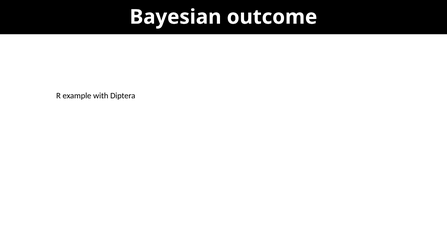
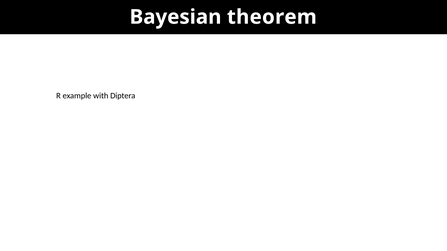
outcome: outcome -> theorem
